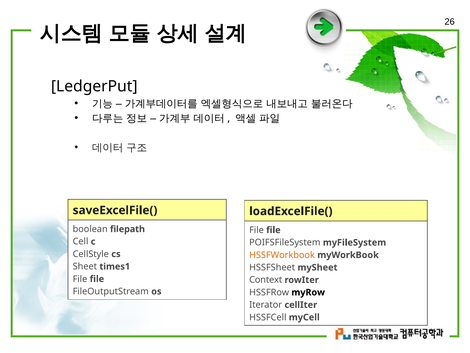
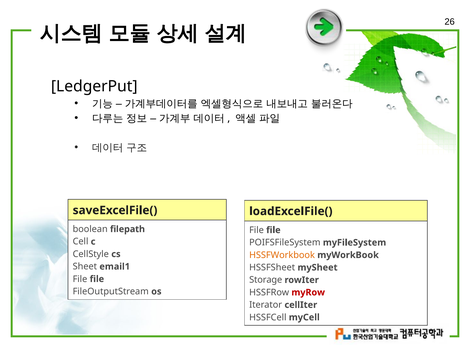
times1: times1 -> email1
Context: Context -> Storage
myRow colour: black -> red
